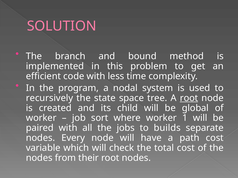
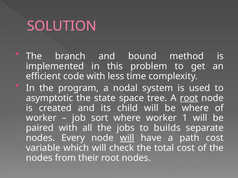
recursively: recursively -> asymptotic
be global: global -> where
will at (127, 138) underline: none -> present
